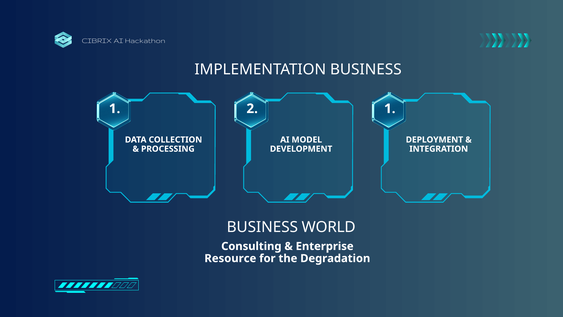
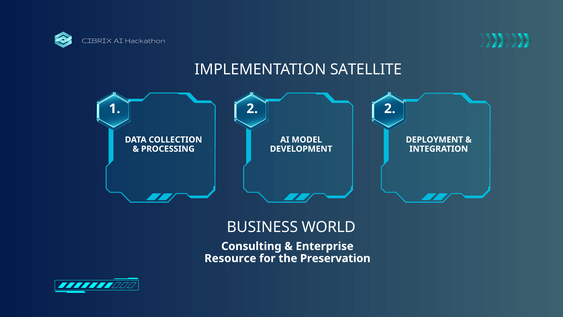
IMPLEMENTATION BUSINESS: BUSINESS -> SATELLITE
2 1: 1 -> 2
Degradation: Degradation -> Preservation
